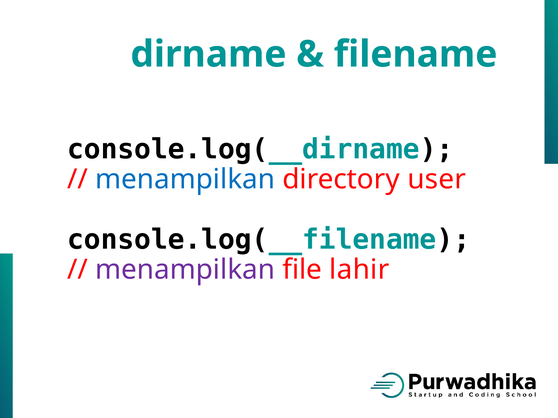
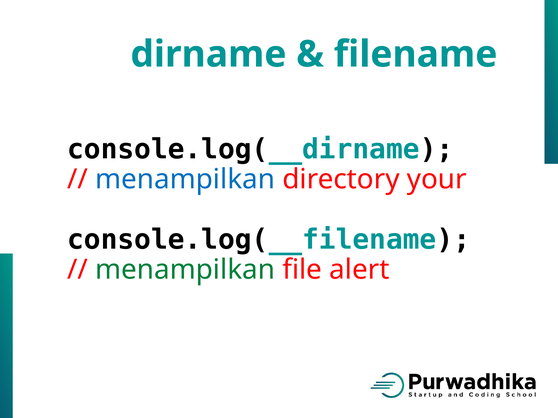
user: user -> your
menampilkan at (185, 270) colour: purple -> green
lahir: lahir -> alert
